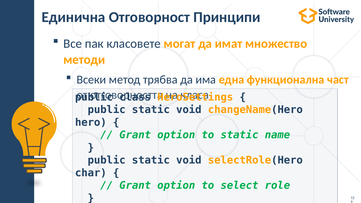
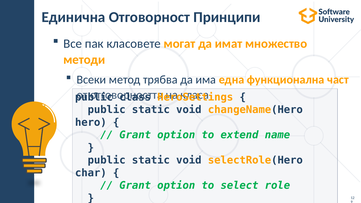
to static: static -> extend
